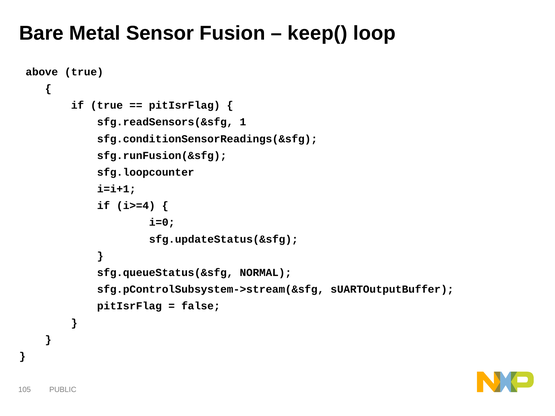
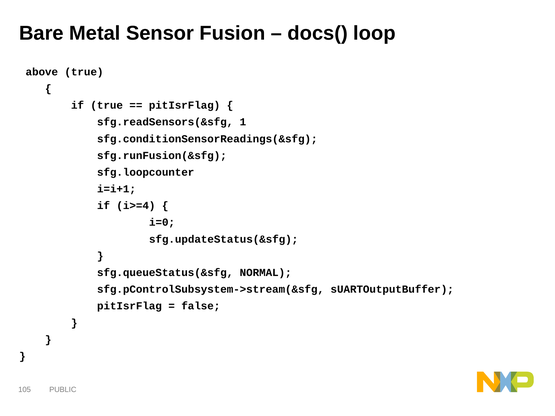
keep(: keep( -> docs(
